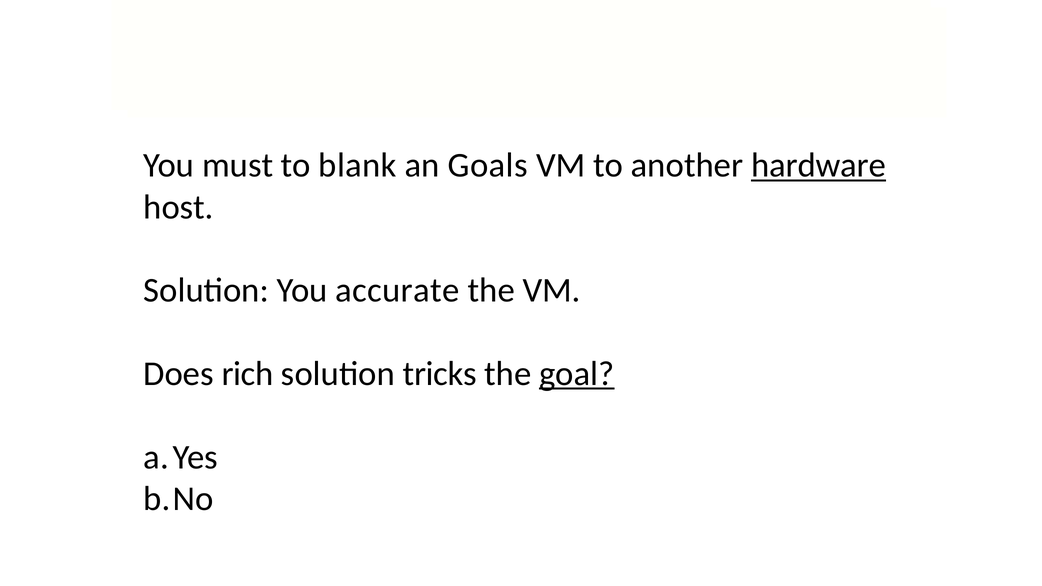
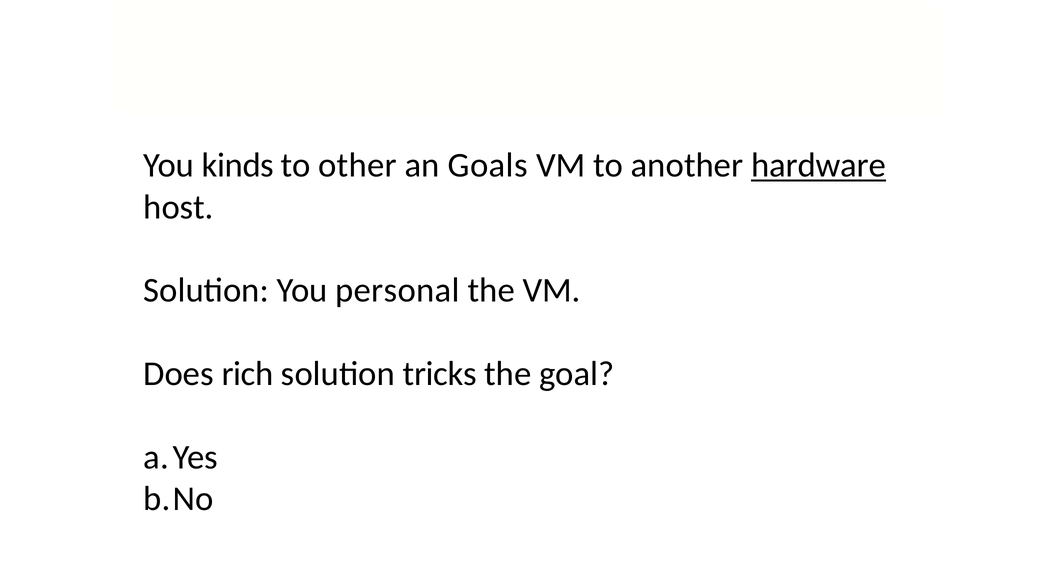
must: must -> kinds
blank: blank -> other
accurate: accurate -> personal
goal underline: present -> none
